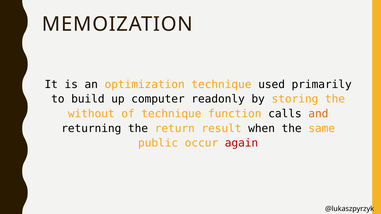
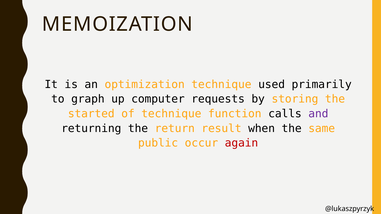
build: build -> graph
readonly: readonly -> requests
without: without -> started
and colour: orange -> purple
